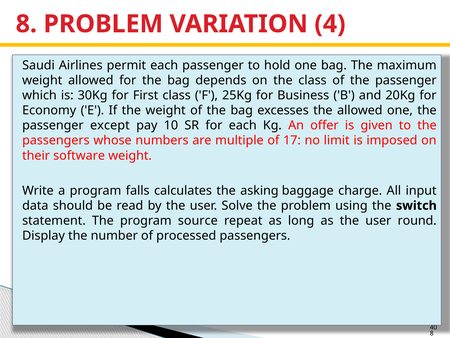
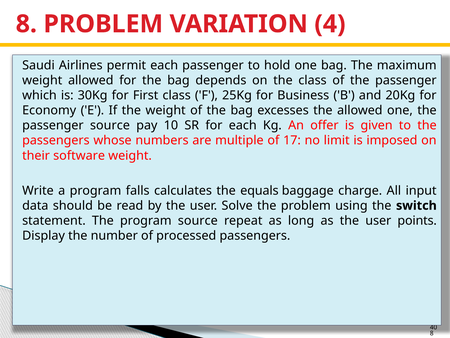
passenger except: except -> source
asking: asking -> equals
round: round -> points
